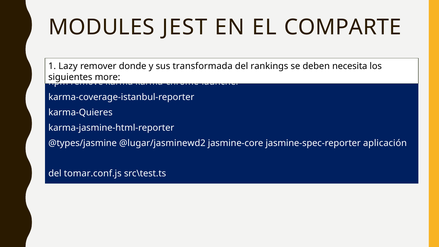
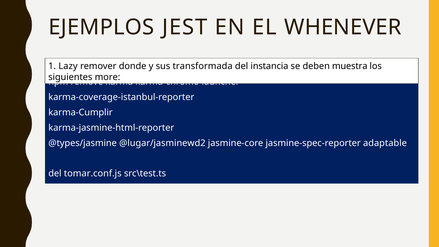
MODULES: MODULES -> EJEMPLOS
COMPARTE: COMPARTE -> WHENEVER
rankings: rankings -> instancia
necesita: necesita -> muestra
karma-Quieres: karma-Quieres -> karma-Cumplir
aplicación: aplicación -> adaptable
